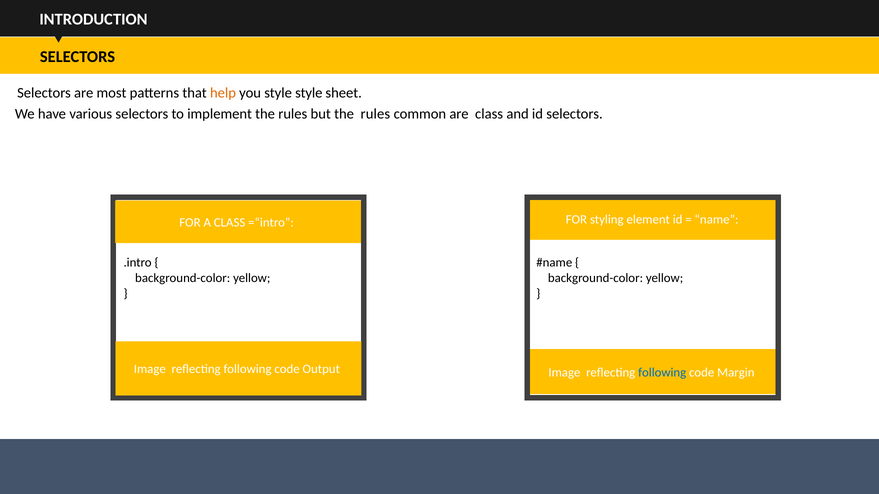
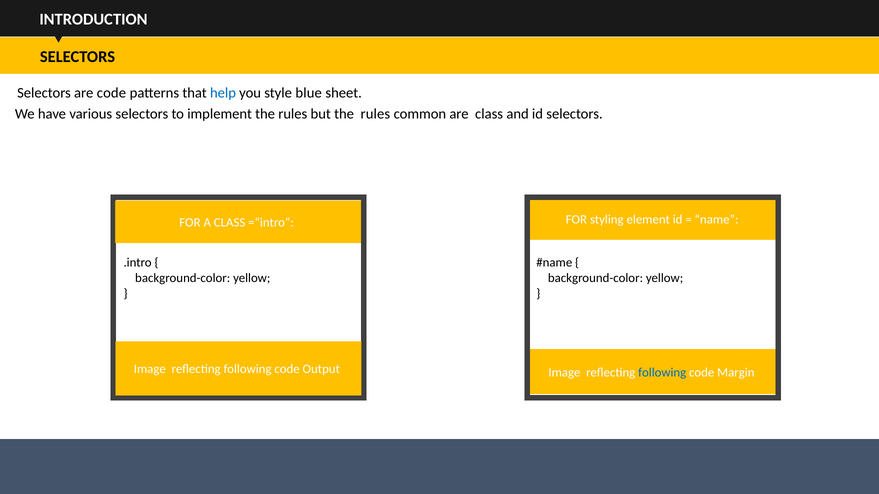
are most: most -> code
help colour: orange -> blue
style style: style -> blue
